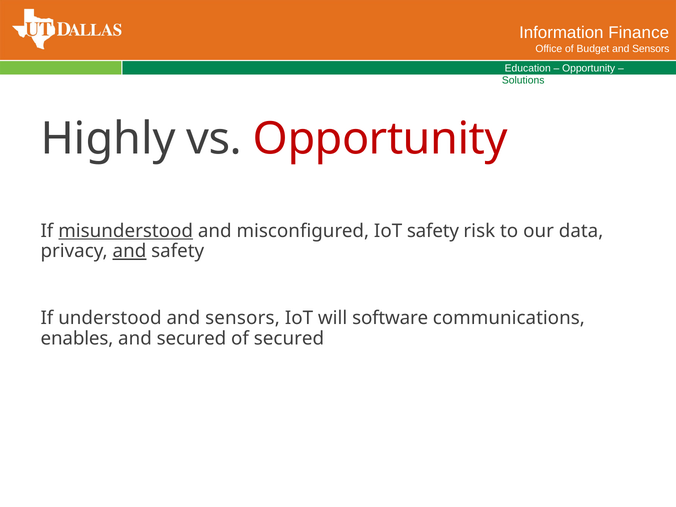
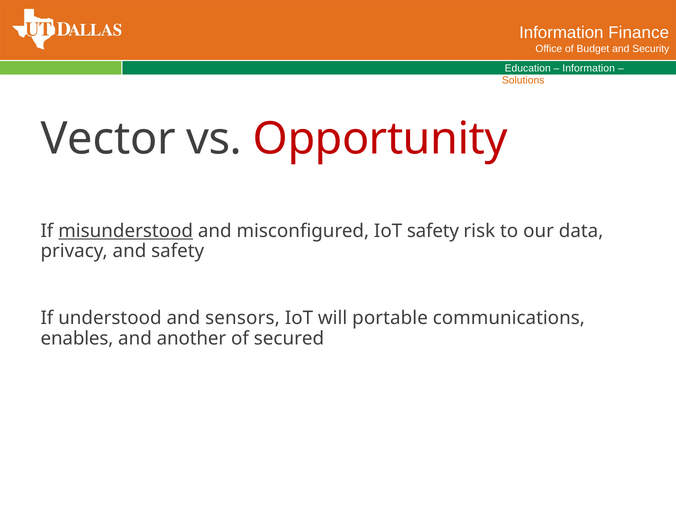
Budget and Sensors: Sensors -> Security
Opportunity at (589, 68): Opportunity -> Information
Solutions colour: green -> orange
Highly: Highly -> Vector
and at (129, 251) underline: present -> none
software: software -> portable
and secured: secured -> another
